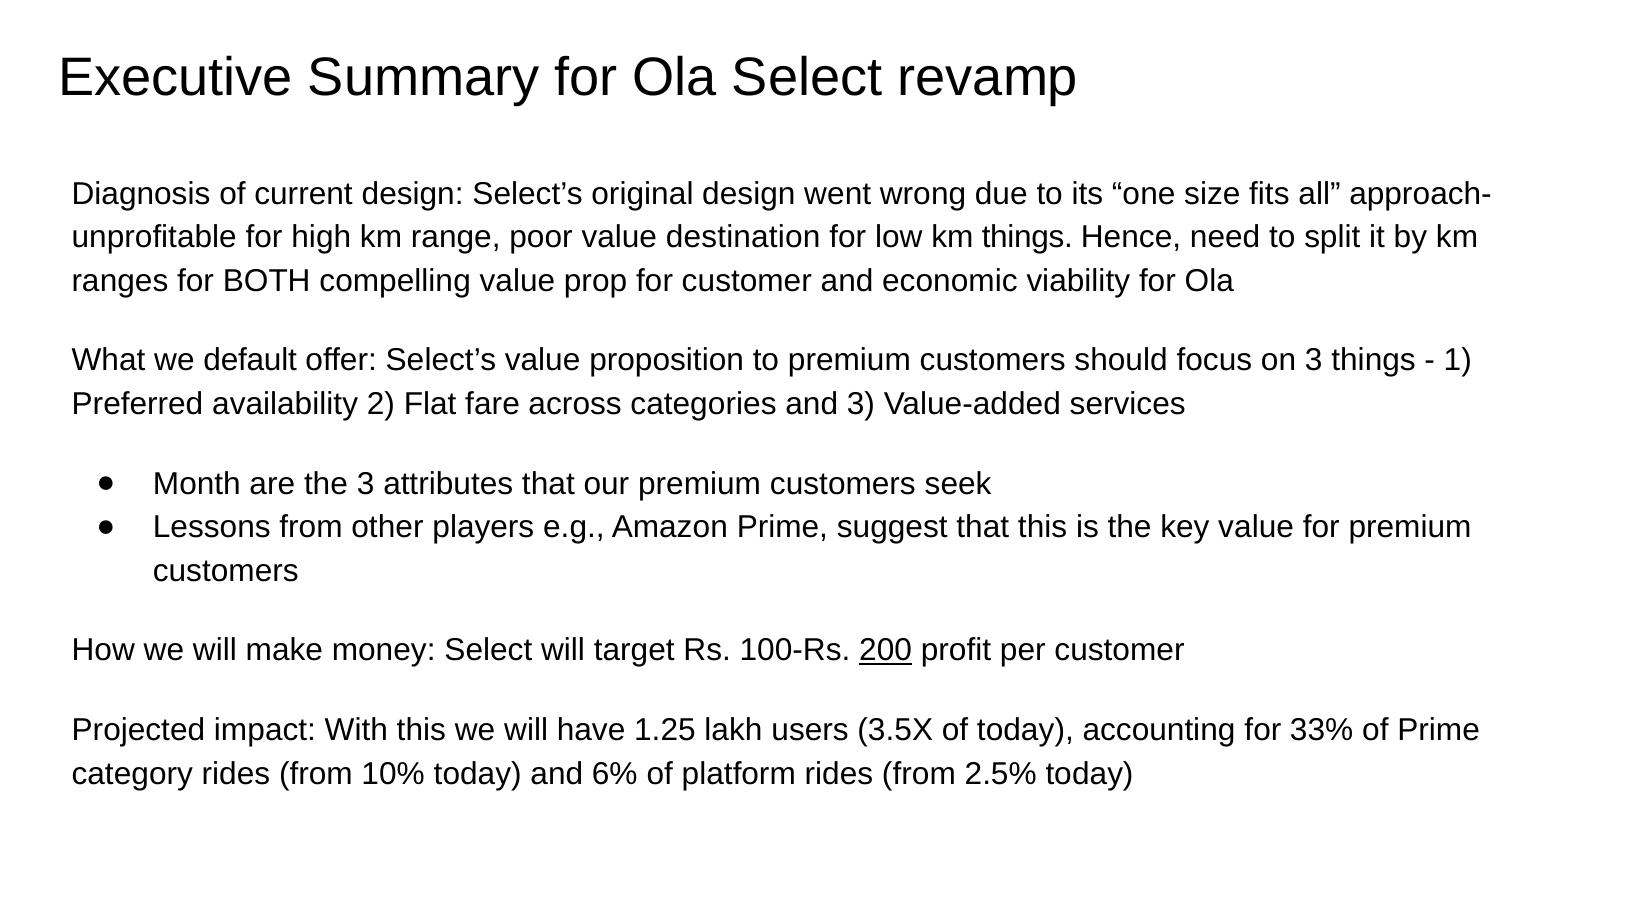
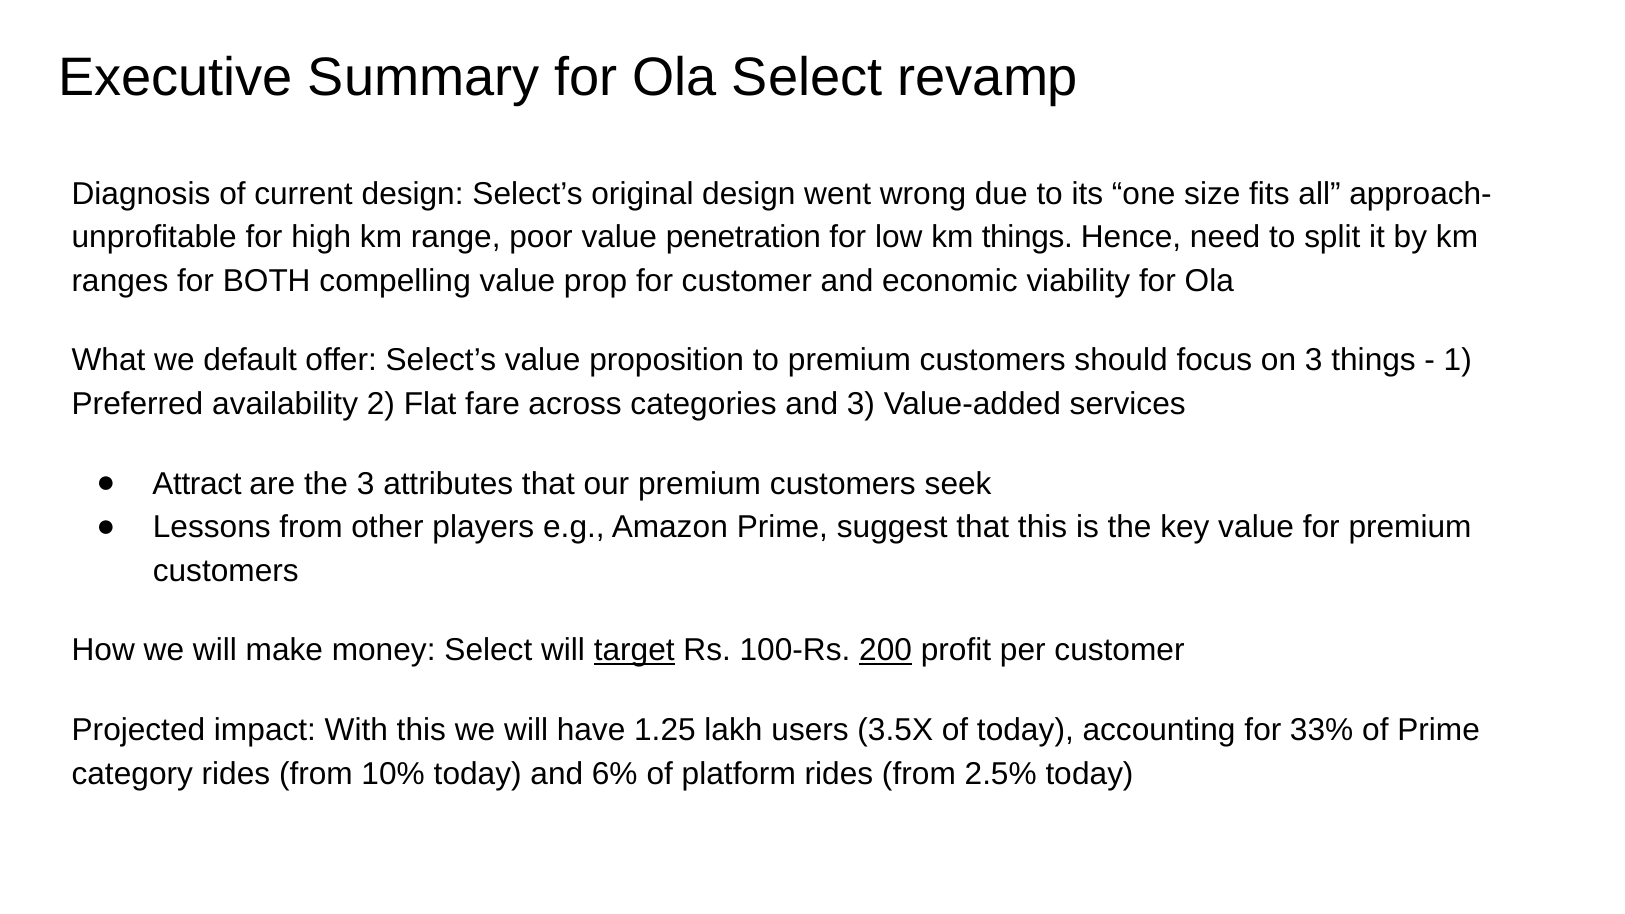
destination: destination -> penetration
Month: Month -> Attract
target underline: none -> present
